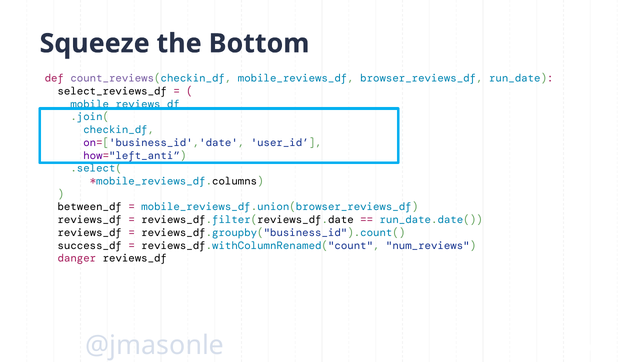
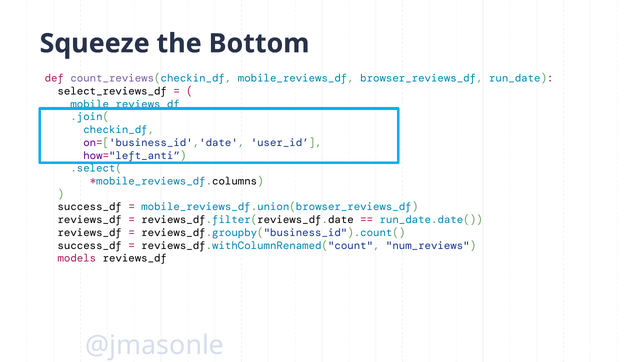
between_df at (90, 207): between_df -> success_df
danger: danger -> models
